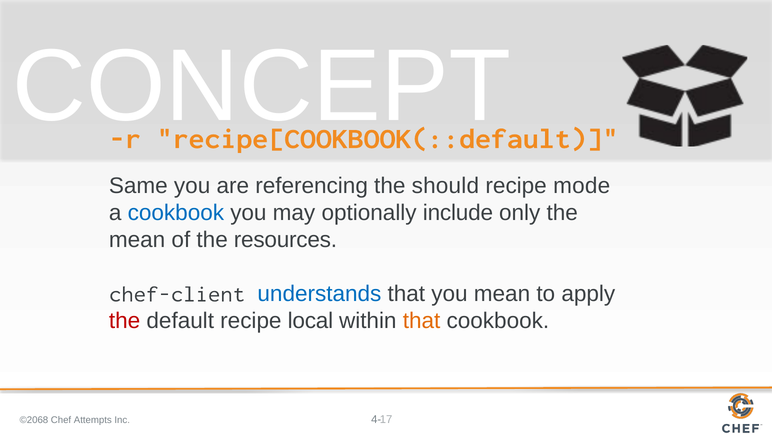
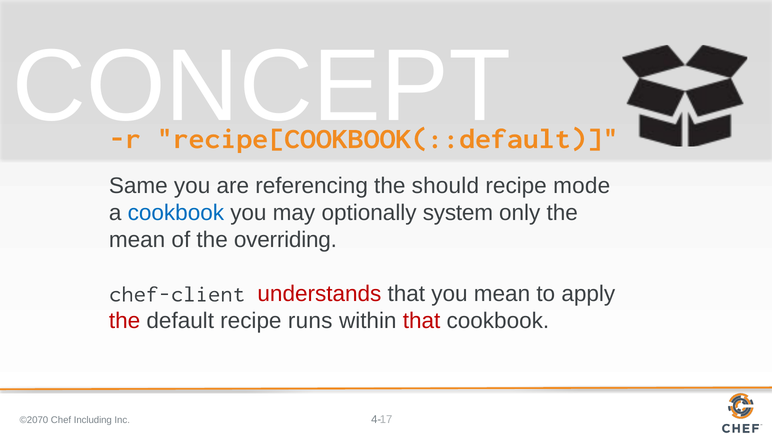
include: include -> system
resources: resources -> overriding
understands colour: blue -> red
local: local -> runs
that at (422, 321) colour: orange -> red
©2068: ©2068 -> ©2070
Attempts: Attempts -> Including
